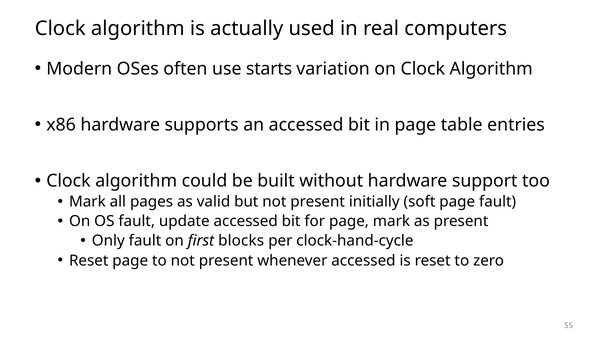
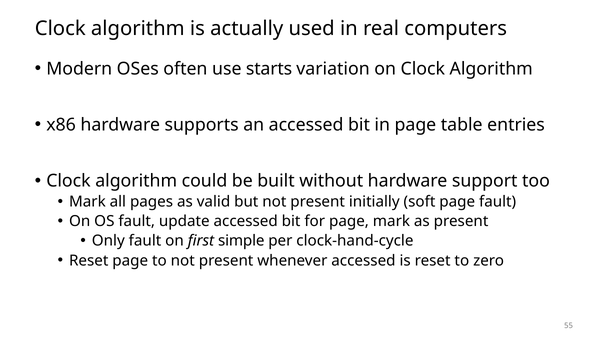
blocks: blocks -> simple
